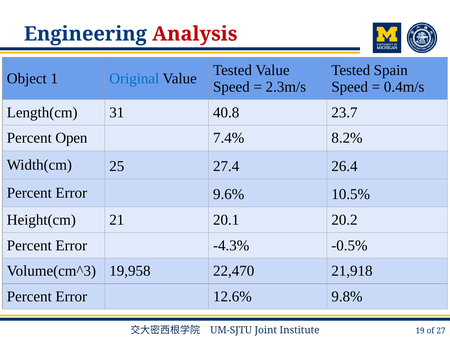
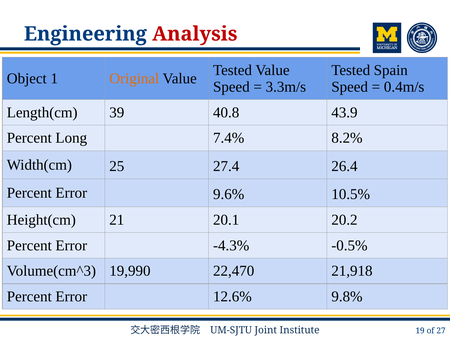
Original colour: blue -> orange
2.3m/s: 2.3m/s -> 3.3m/s
31: 31 -> 39
23.7: 23.7 -> 43.9
Open: Open -> Long
19,958: 19,958 -> 19,990
